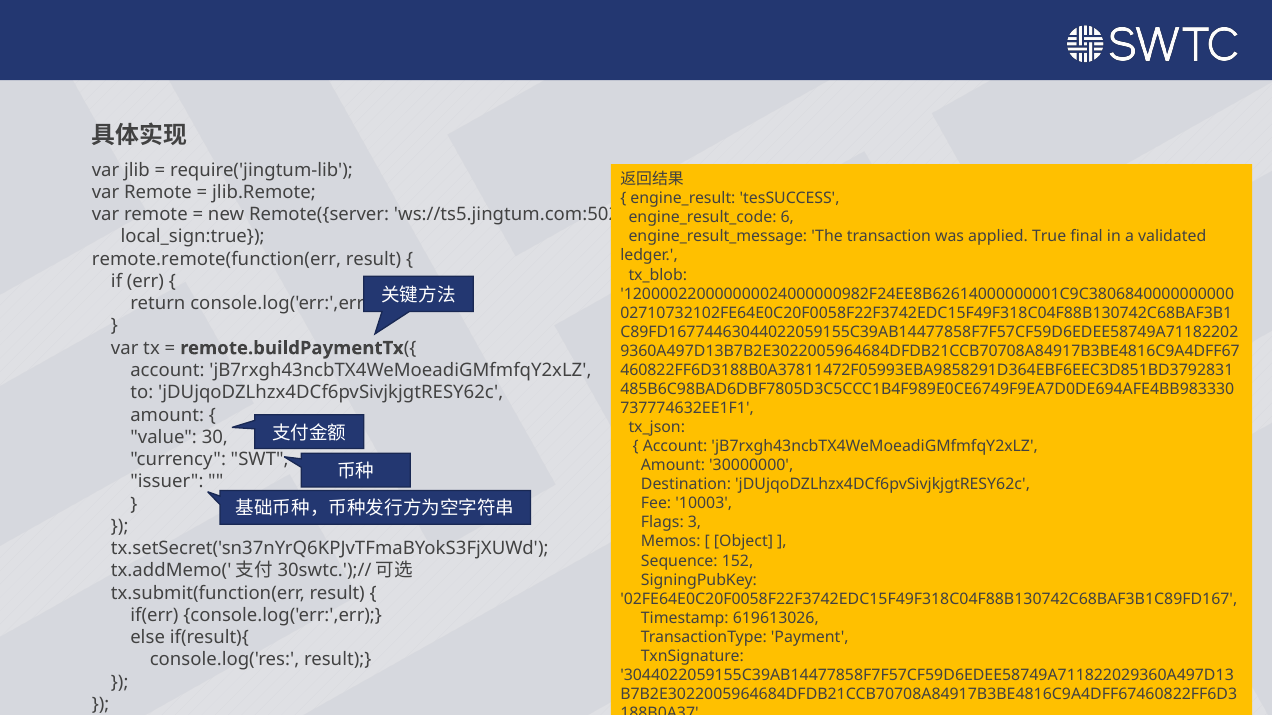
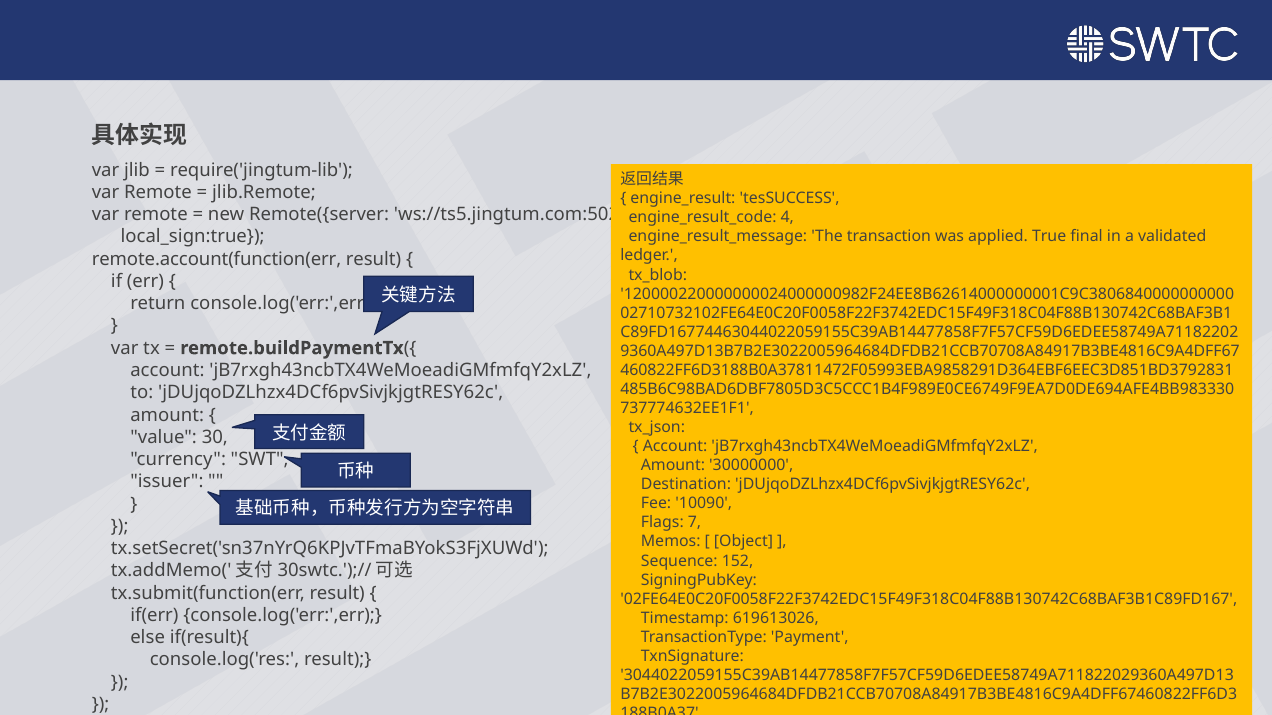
6: 6 -> 4
remote.remote(function(err: remote.remote(function(err -> remote.account(function(err
10003: 10003 -> 10090
3: 3 -> 7
